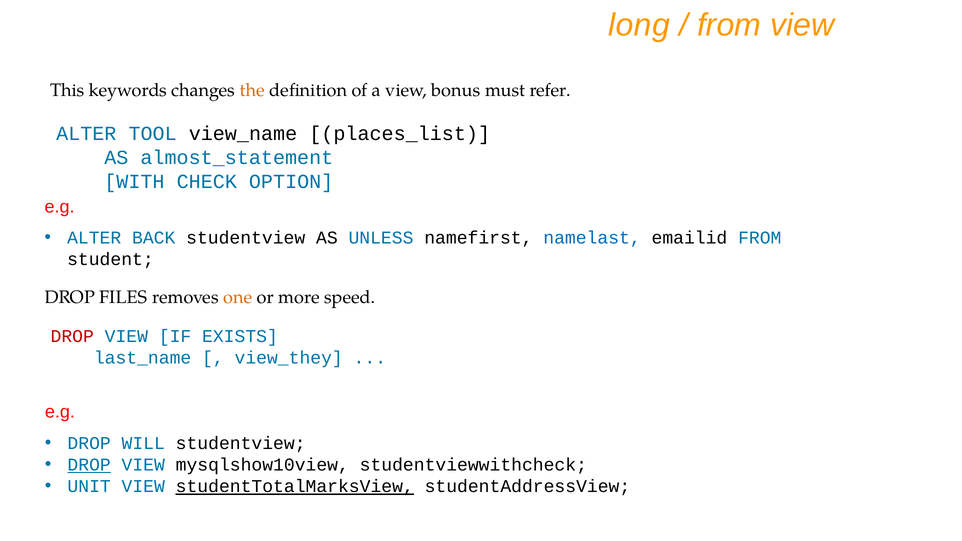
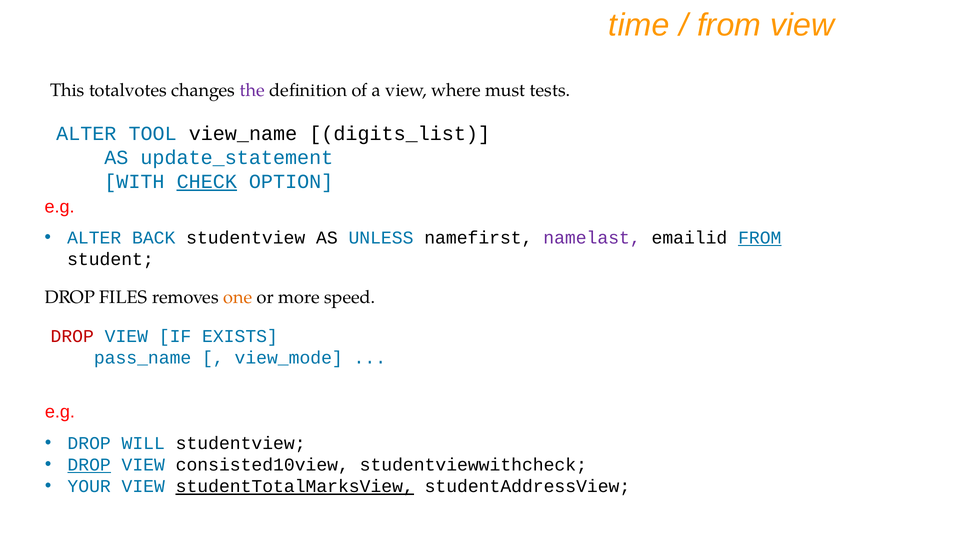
long: long -> time
keywords: keywords -> totalvotes
the colour: orange -> purple
bonus: bonus -> where
refer: refer -> tests
places_list: places_list -> digits_list
almost_statement: almost_statement -> update_statement
CHECK underline: none -> present
namelast colour: blue -> purple
FROM at (760, 238) underline: none -> present
last_name: last_name -> pass_name
view_they: view_they -> view_mode
mysqlshow10view: mysqlshow10view -> consisted10view
UNIT: UNIT -> YOUR
